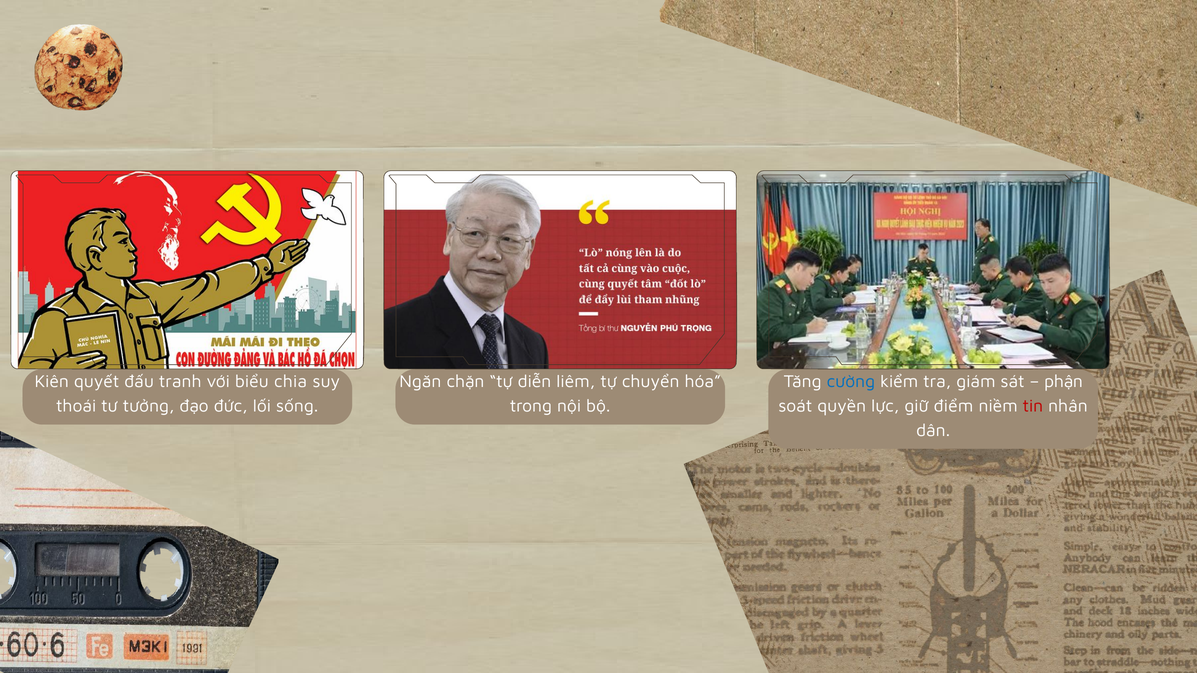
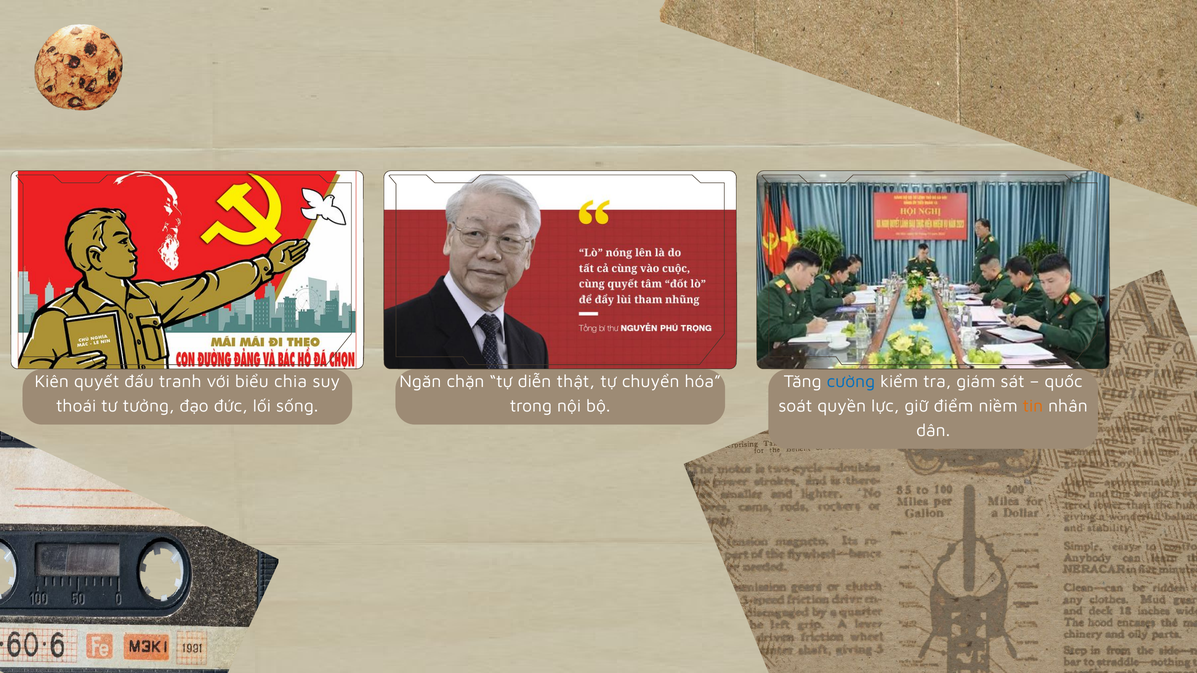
liêm: liêm -> thật
phận: phận -> quốc
tin colour: red -> orange
